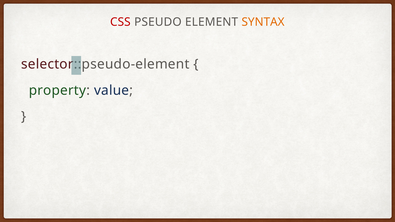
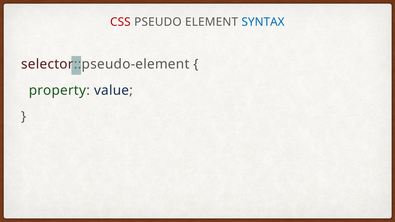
SYNTAX colour: orange -> blue
